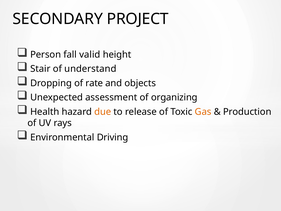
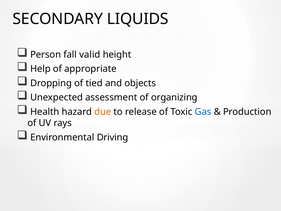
PROJECT: PROJECT -> LIQUIDS
Stair: Stair -> Help
understand: understand -> appropriate
rate: rate -> tied
Gas colour: orange -> blue
